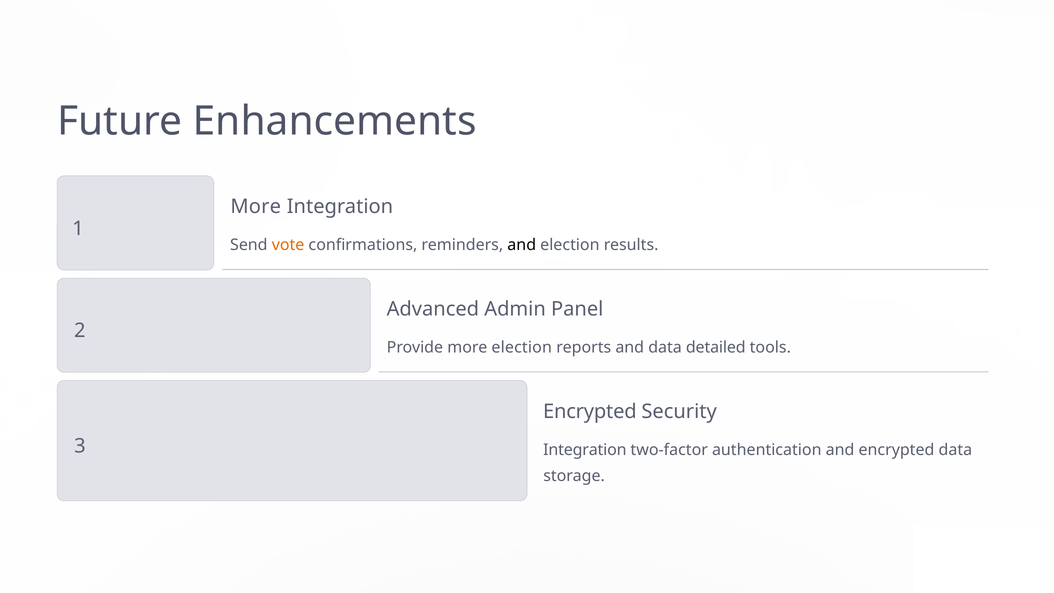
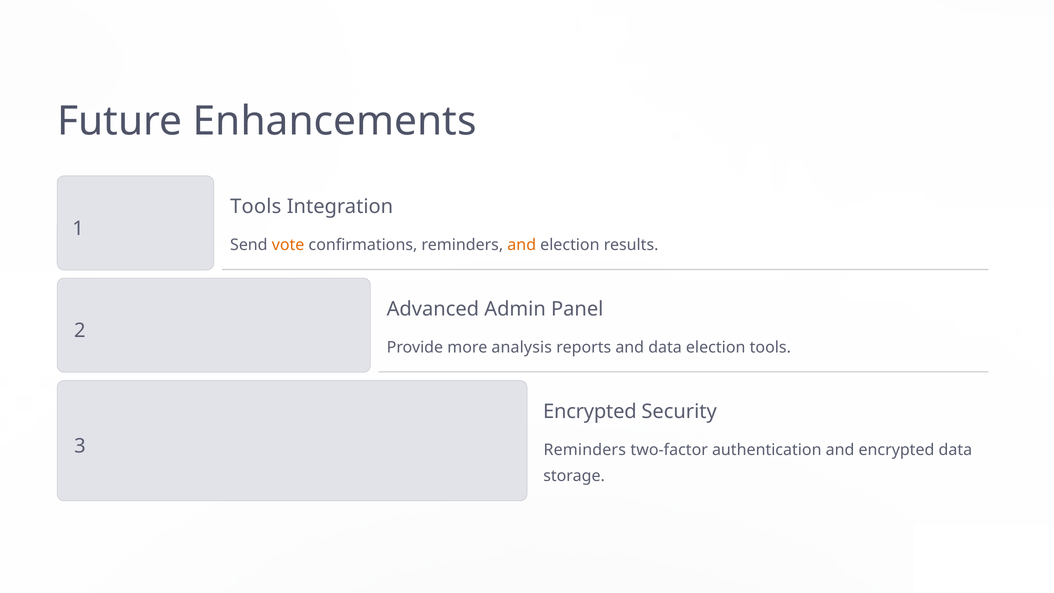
More at (256, 207): More -> Tools
and at (522, 245) colour: black -> orange
more election: election -> analysis
data detailed: detailed -> election
Integration at (585, 450): Integration -> Reminders
